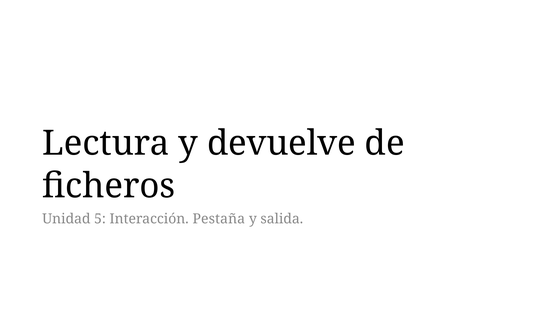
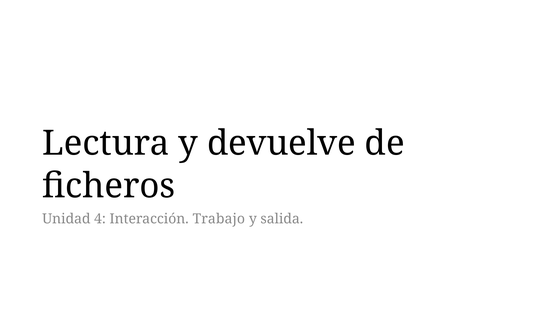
5: 5 -> 4
Pestaña: Pestaña -> Trabajo
